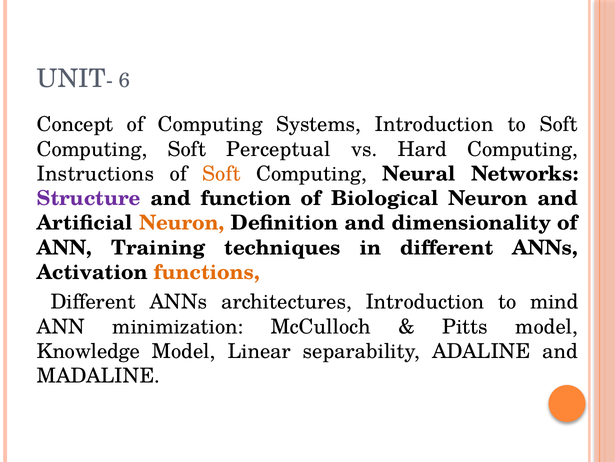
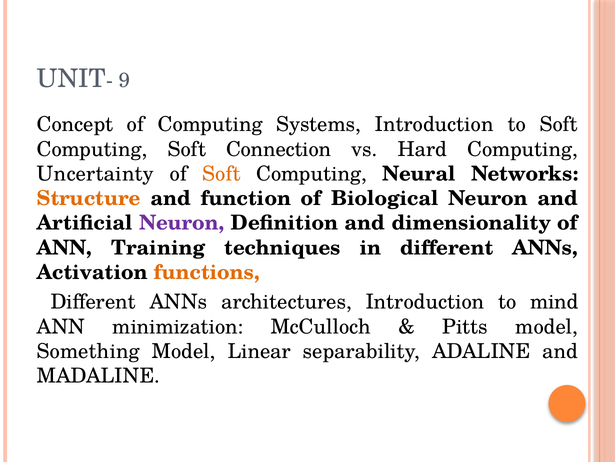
6: 6 -> 9
Perceptual: Perceptual -> Connection
Instructions: Instructions -> Uncertainty
Structure colour: purple -> orange
Neuron at (182, 223) colour: orange -> purple
Knowledge: Knowledge -> Something
